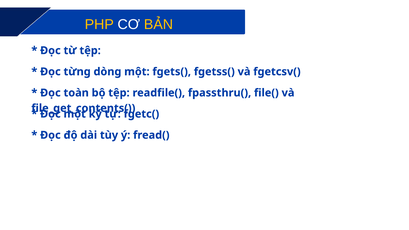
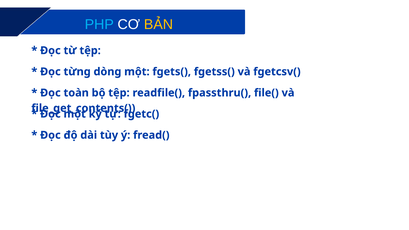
PHP colour: yellow -> light blue
